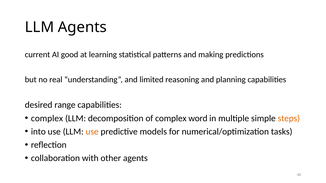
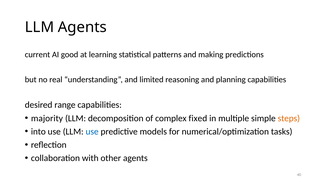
complex at (47, 118): complex -> majority
word: word -> fixed
use at (92, 132) colour: orange -> blue
